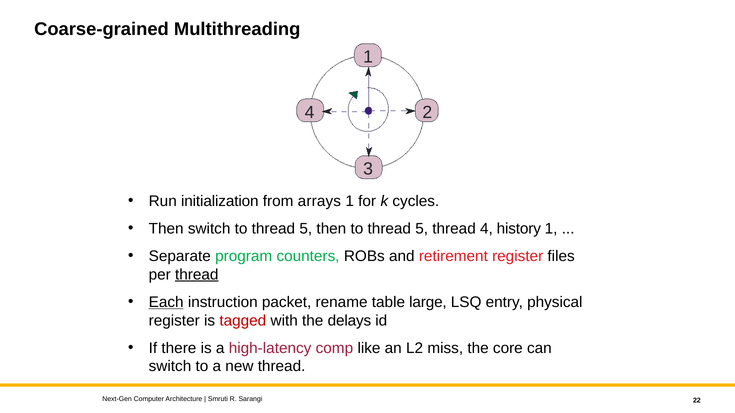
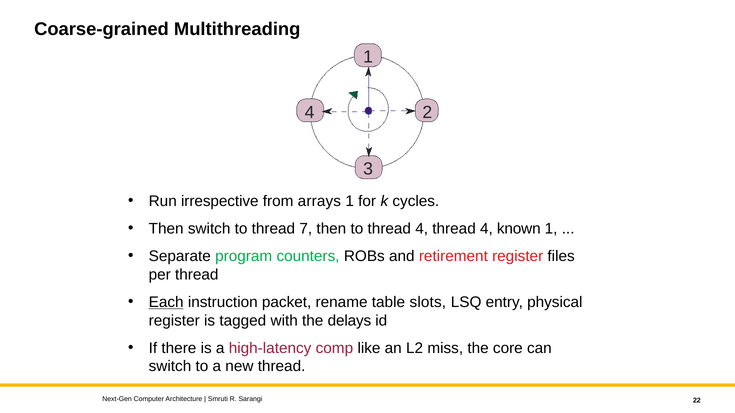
initialization: initialization -> irrespective
switch to thread 5: 5 -> 7
then to thread 5: 5 -> 4
history: history -> known
thread at (197, 275) underline: present -> none
large: large -> slots
tagged colour: red -> black
